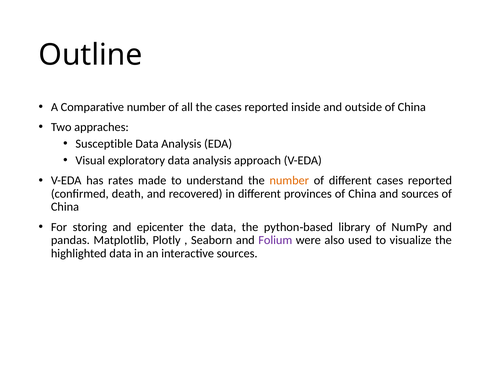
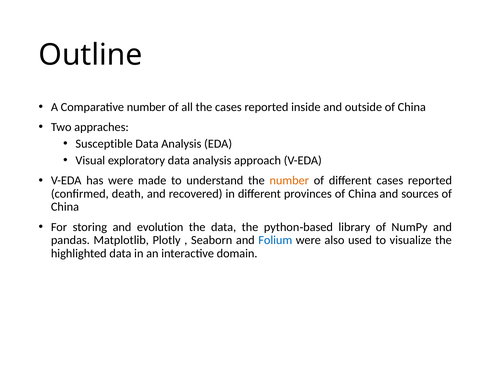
has rates: rates -> were
epicenter: epicenter -> evolution
Folium colour: purple -> blue
interactive sources: sources -> domain
